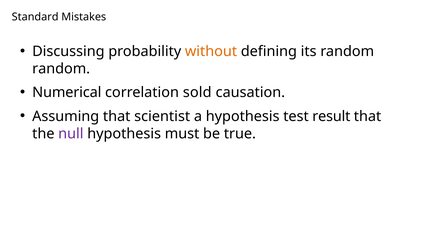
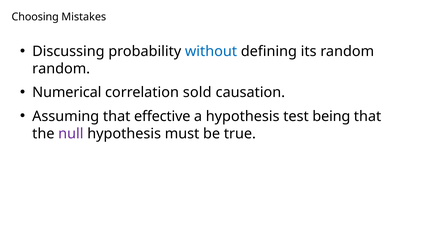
Standard: Standard -> Choosing
without colour: orange -> blue
scientist: scientist -> effective
result: result -> being
